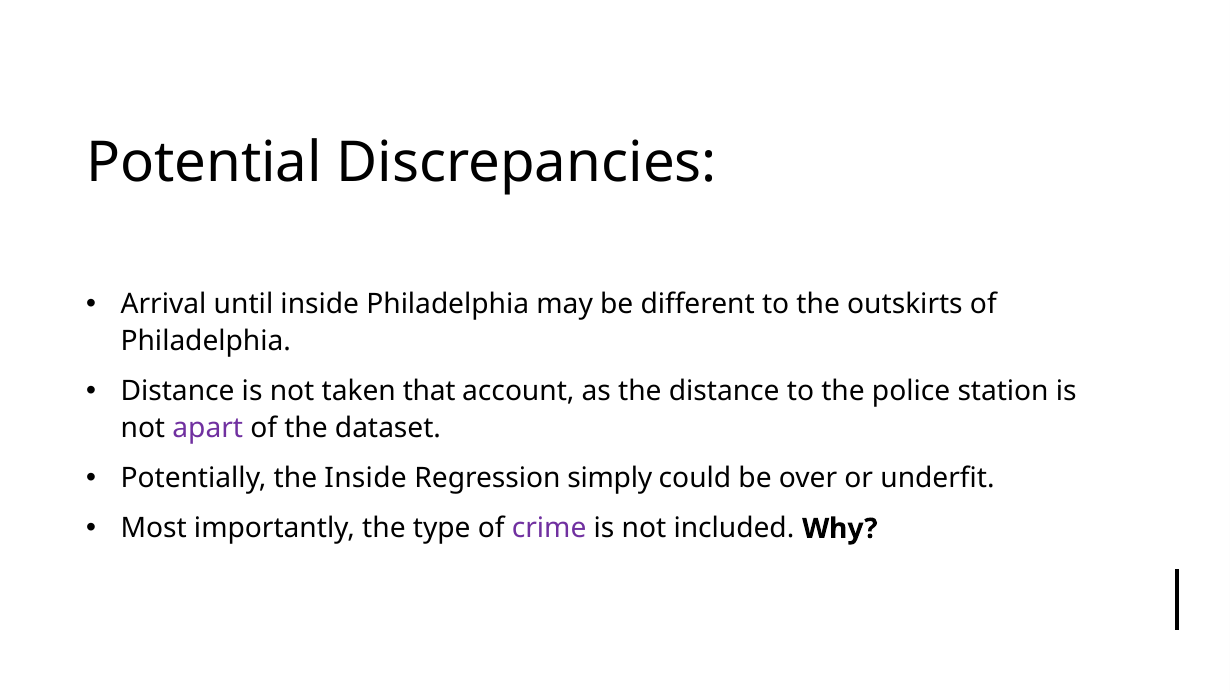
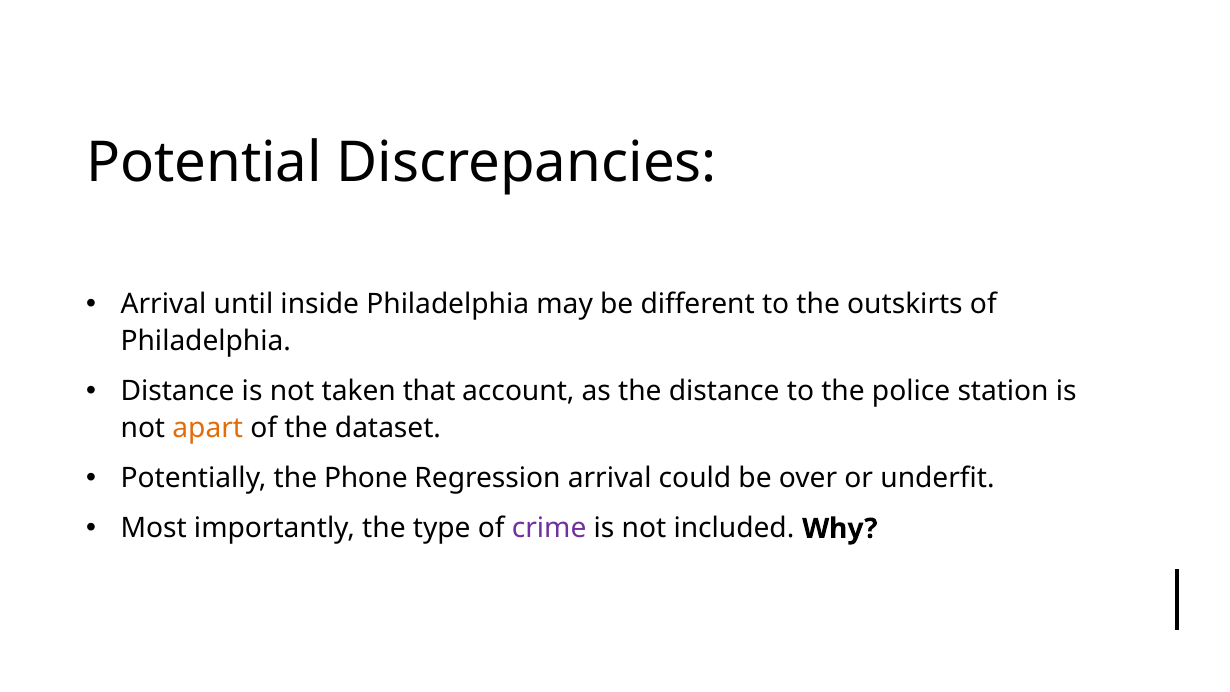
apart colour: purple -> orange
the Inside: Inside -> Phone
Regression simply: simply -> arrival
